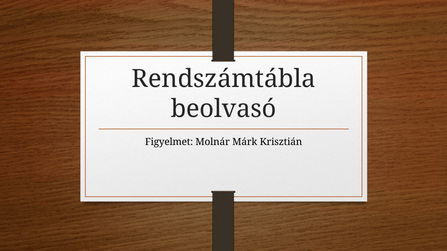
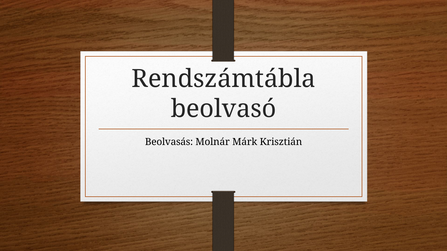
Figyelmet: Figyelmet -> Beolvasás
